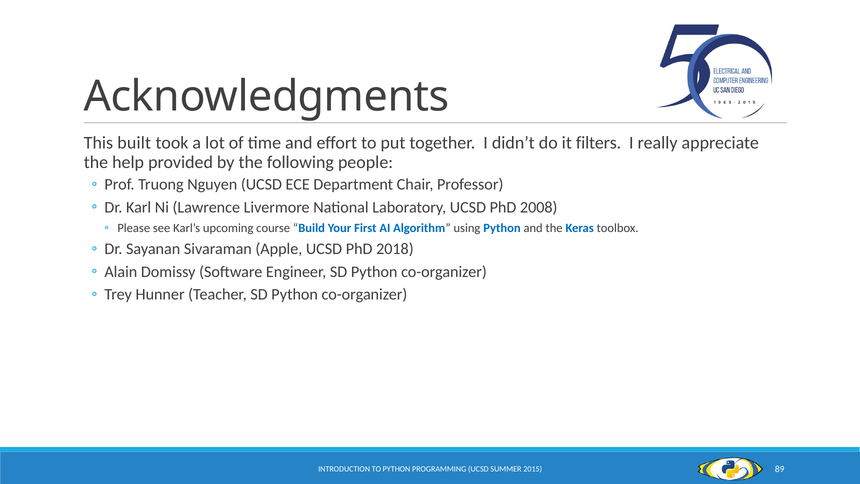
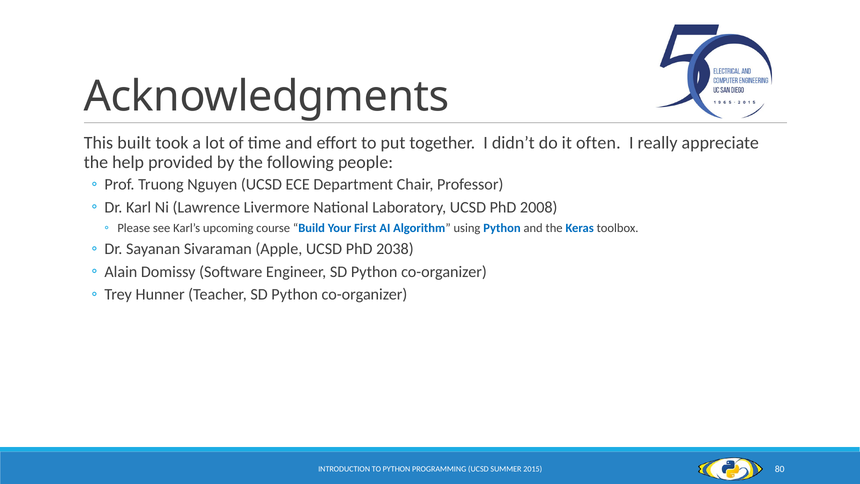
filters: filters -> often
2018: 2018 -> 2038
89: 89 -> 80
